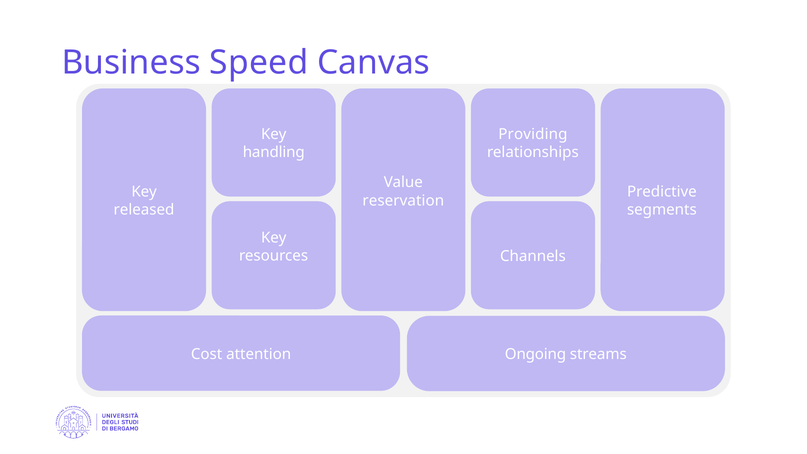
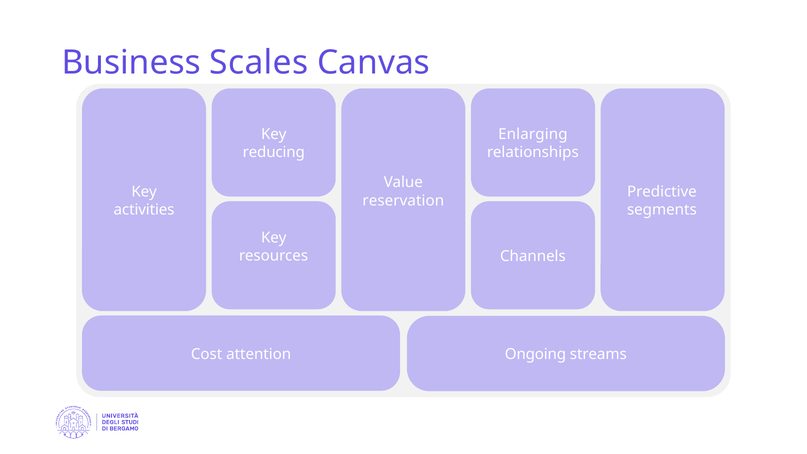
Speed: Speed -> Scales
Providing: Providing -> Enlarging
handling: handling -> reducing
released: released -> activities
